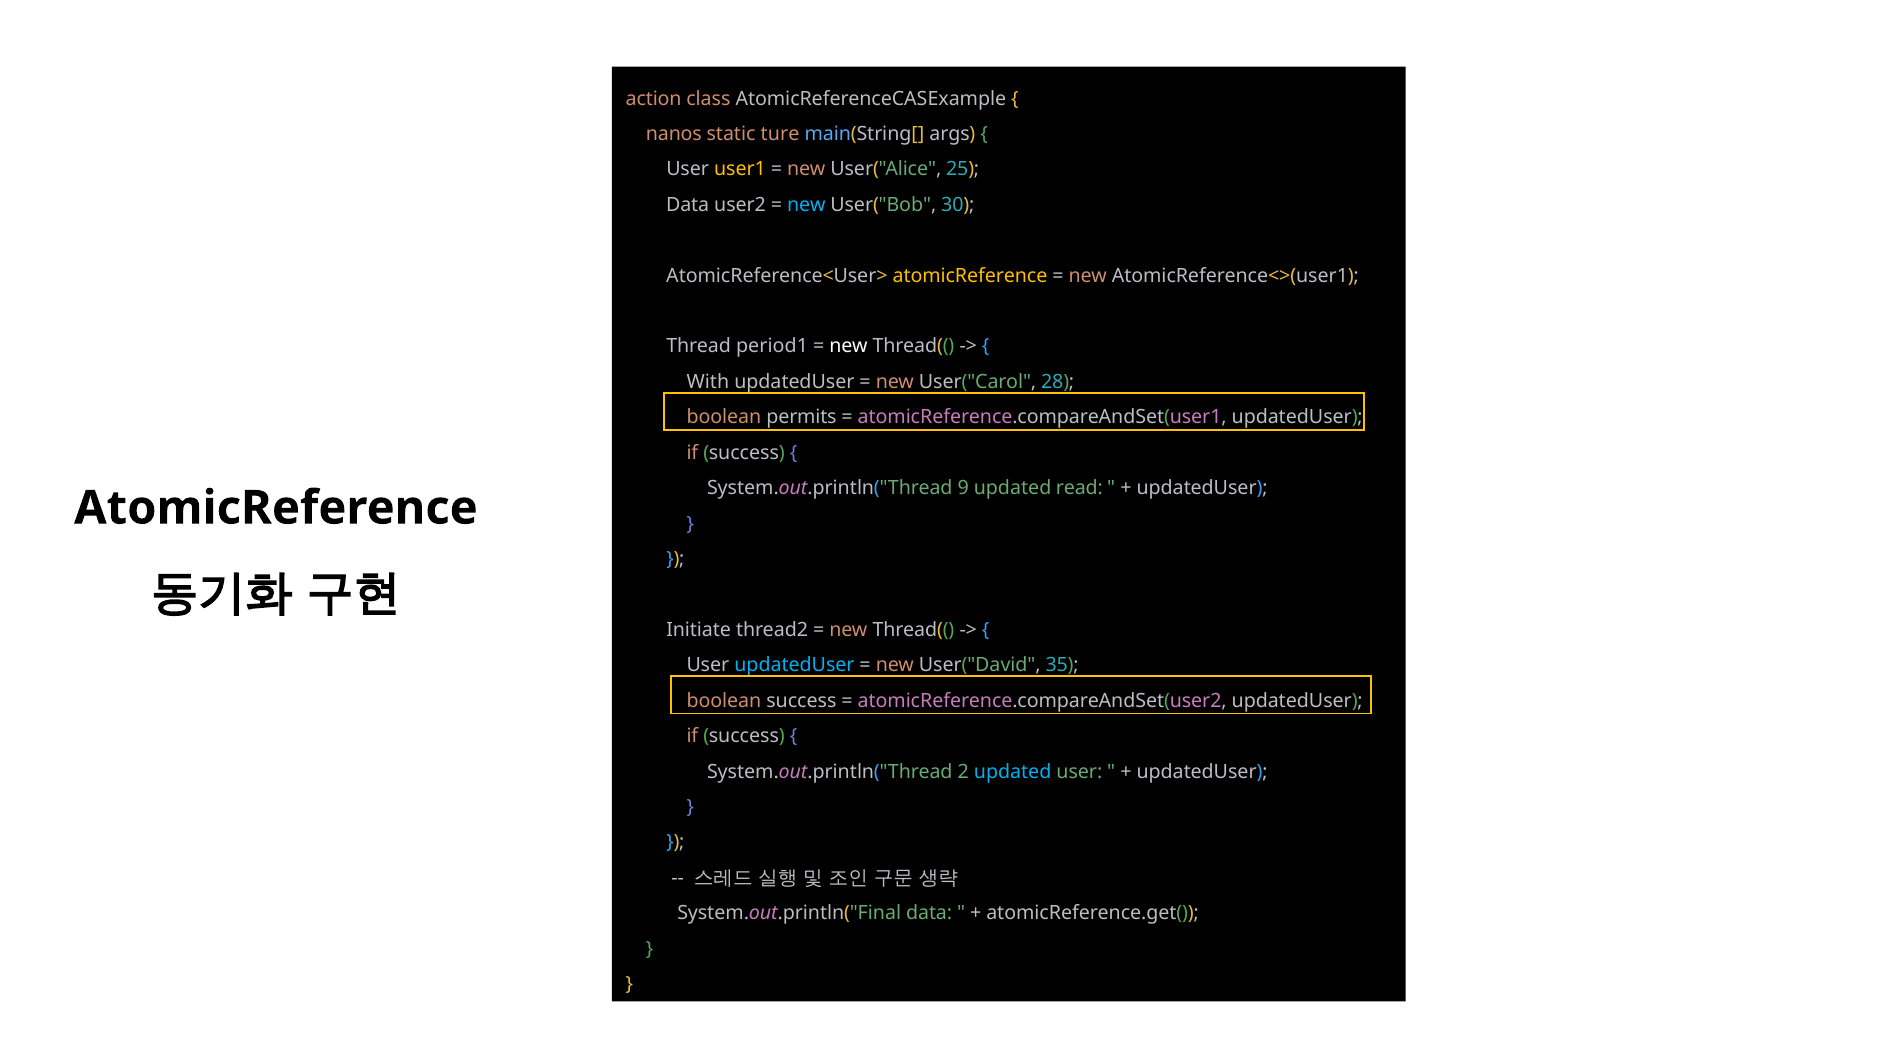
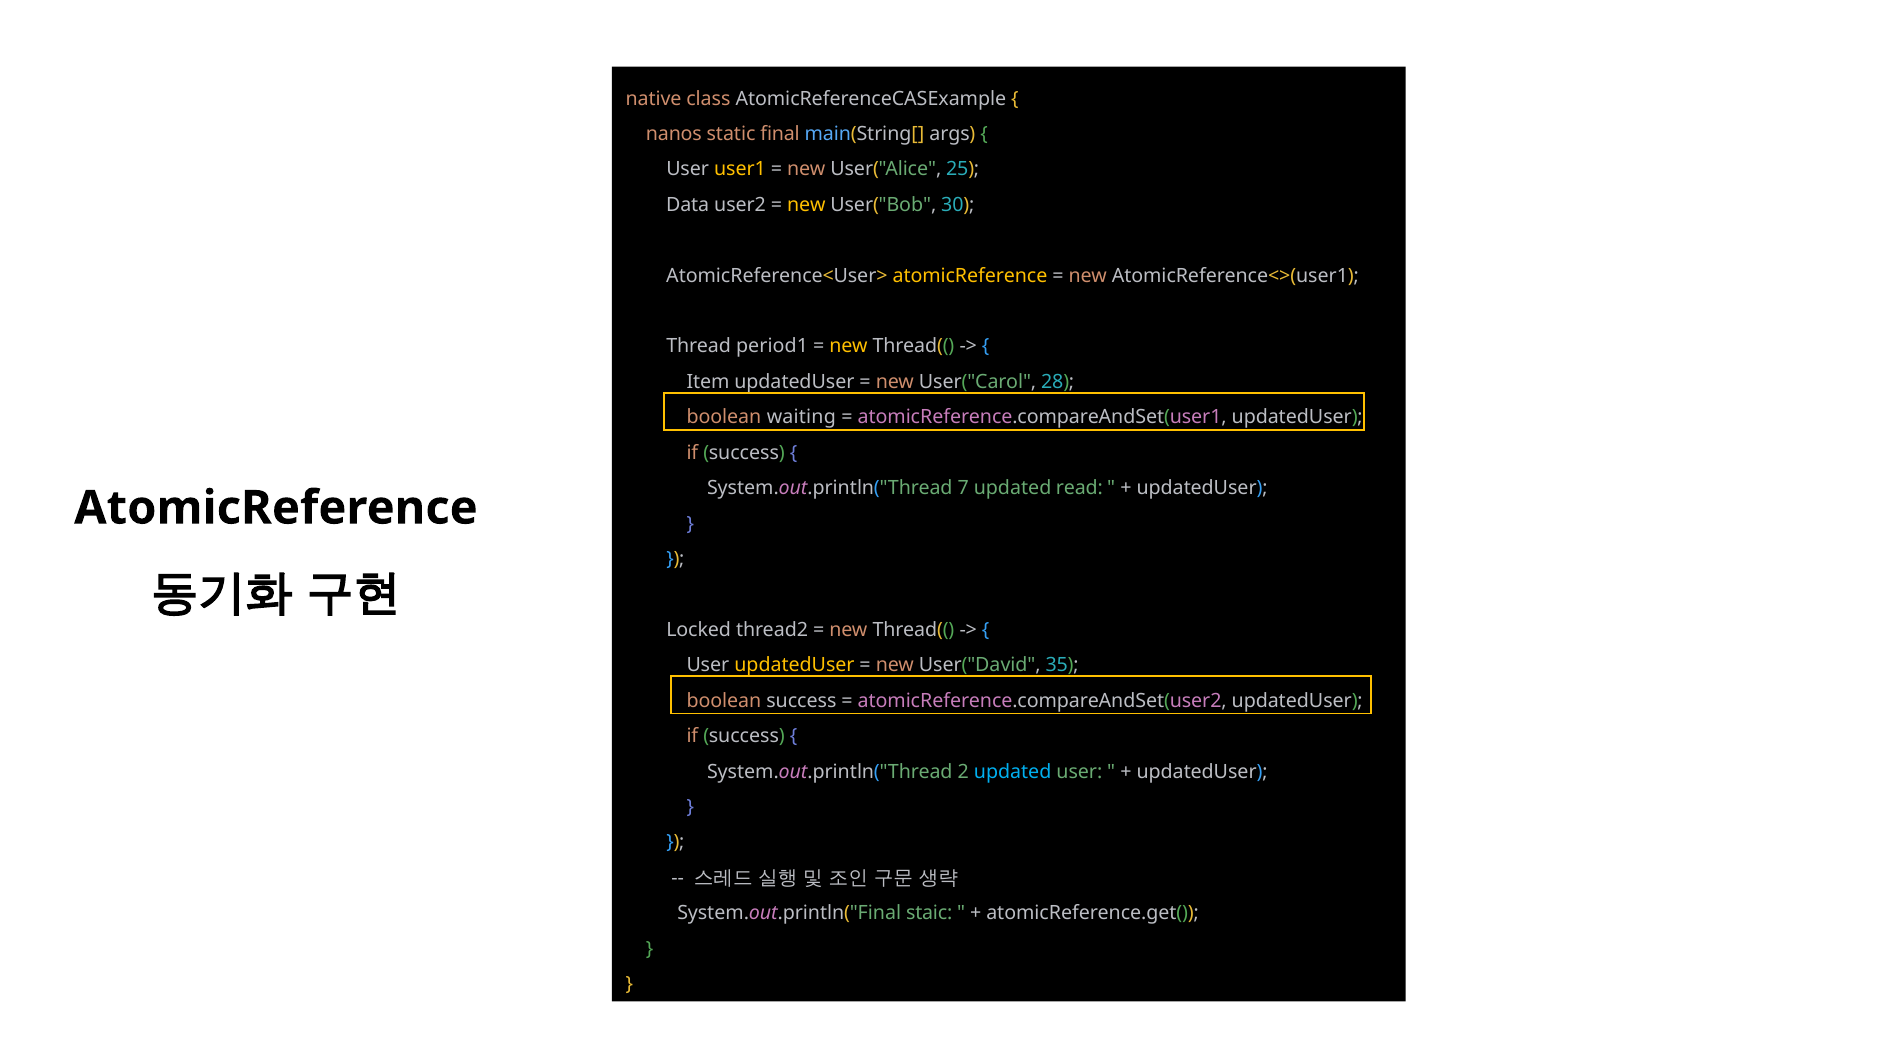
action: action -> native
ture: ture -> final
new at (806, 205) colour: light blue -> yellow
new at (849, 346) colour: white -> yellow
With: With -> Item
permits: permits -> waiting
9: 9 -> 7
Initiate: Initiate -> Locked
updatedUser at (794, 665) colour: light blue -> yellow
System.out.println("Final data: data -> staic
